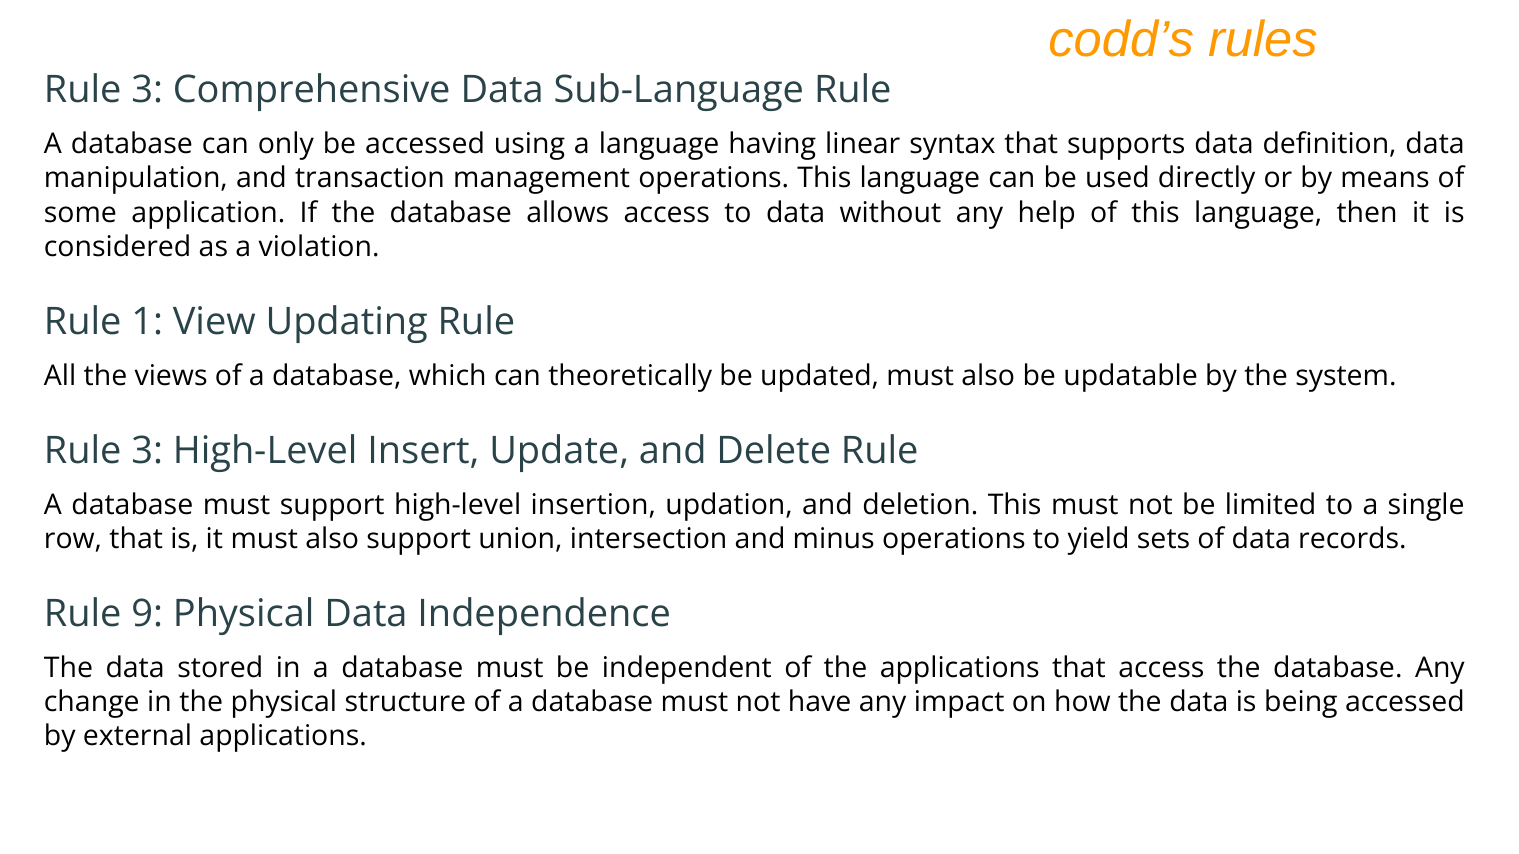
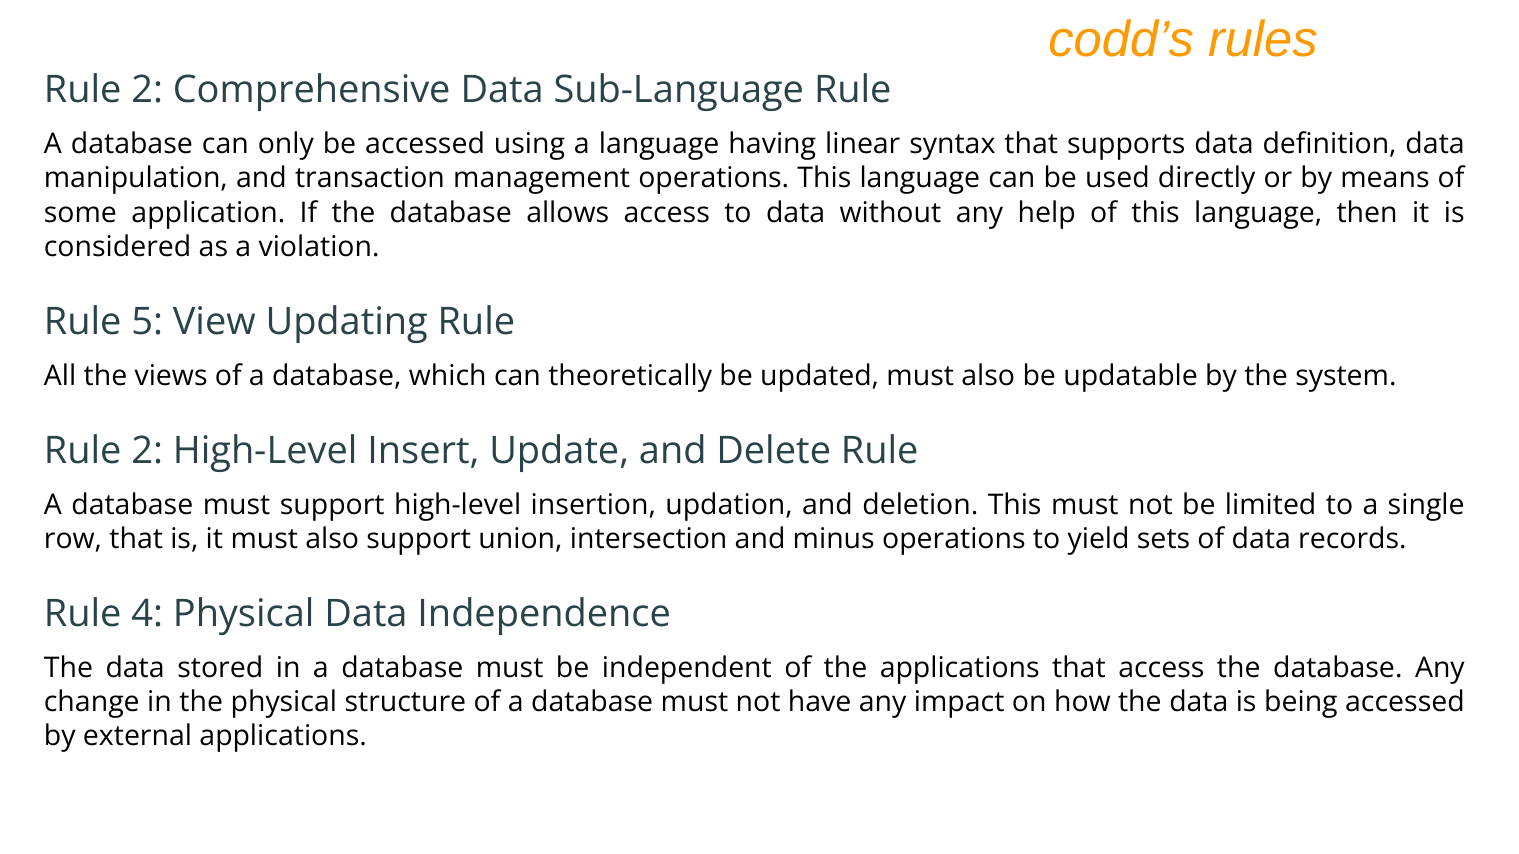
3 at (147, 90): 3 -> 2
1: 1 -> 5
3 at (147, 451): 3 -> 2
9: 9 -> 4
